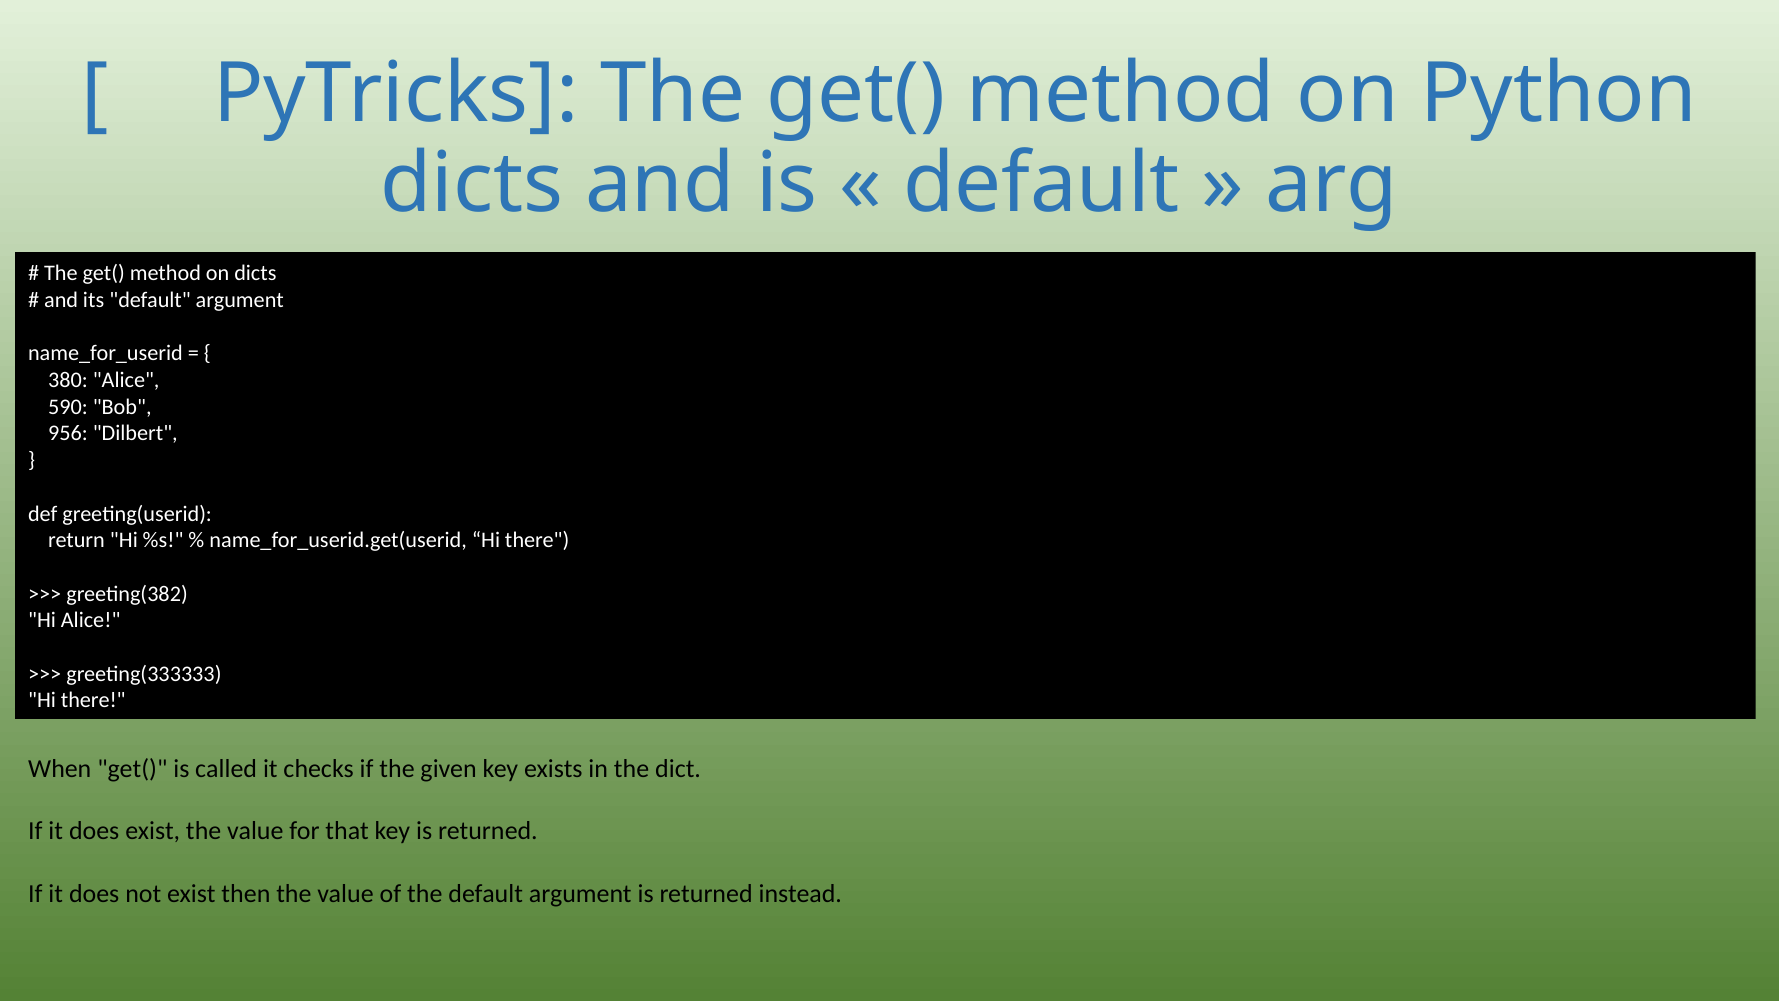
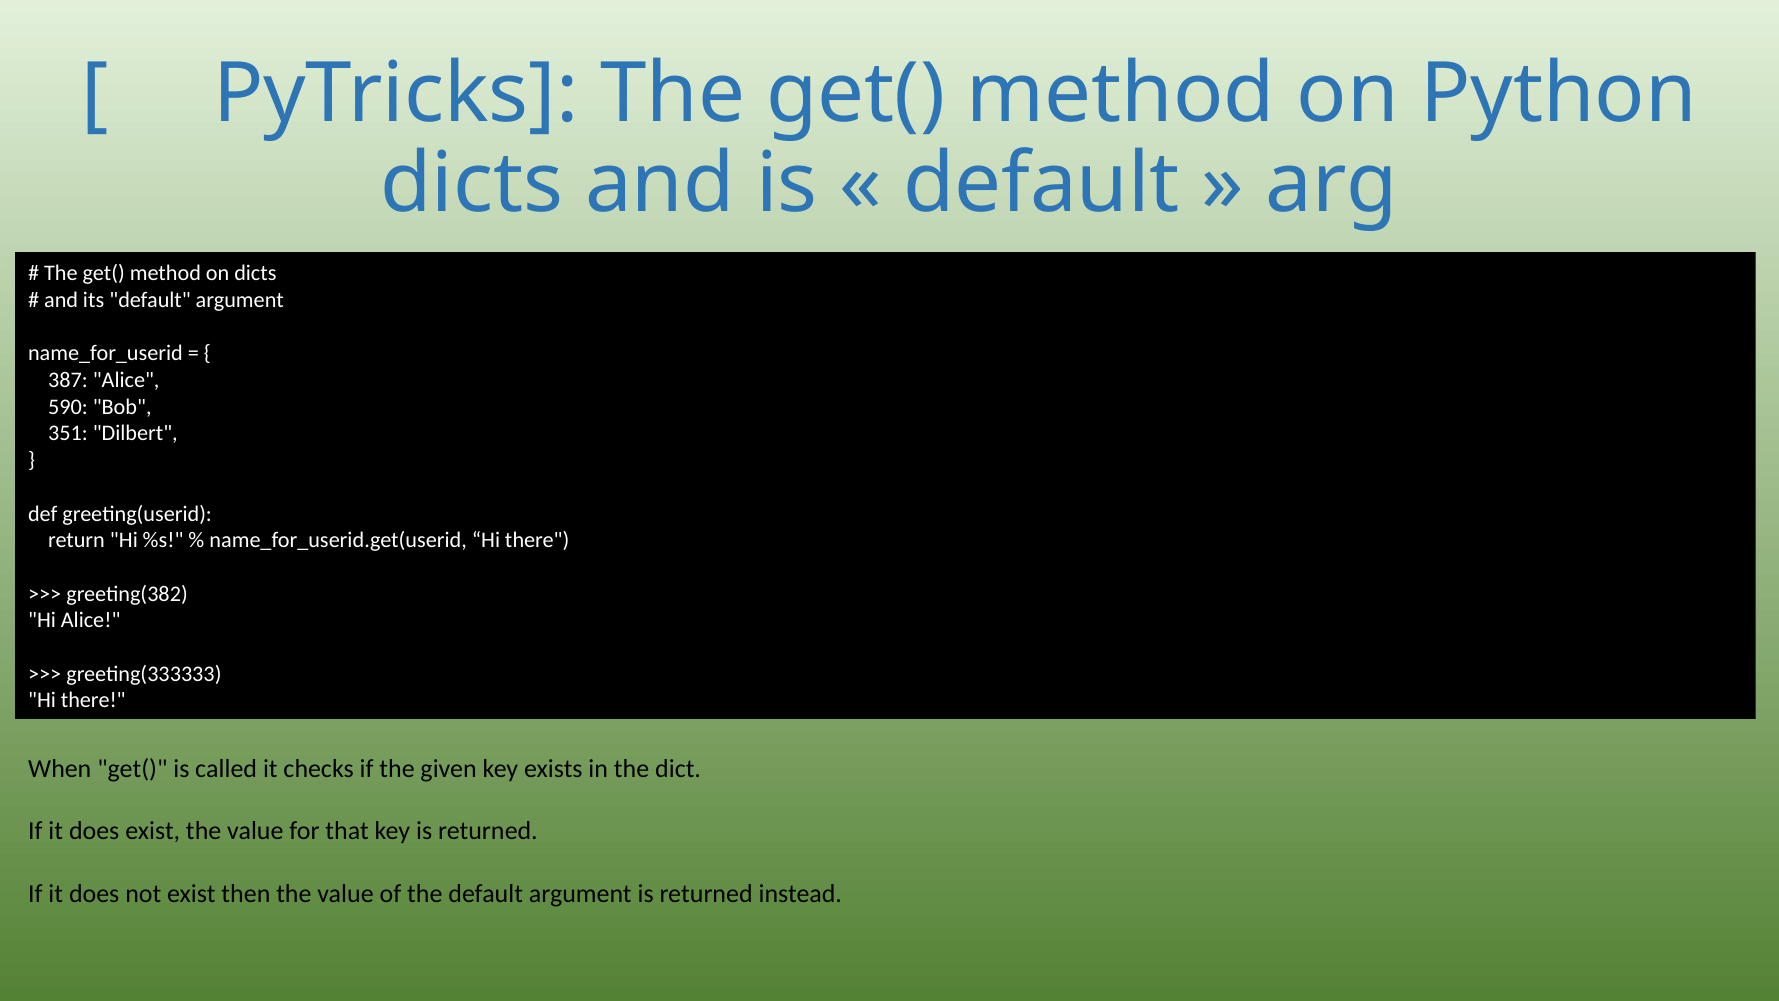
380: 380 -> 387
956: 956 -> 351
